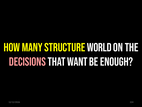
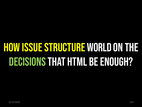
MANY: MANY -> ISSUE
DECISIONS colour: pink -> light green
WANT: WANT -> HTML
